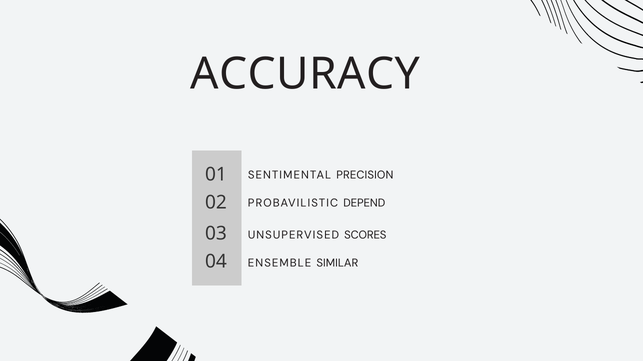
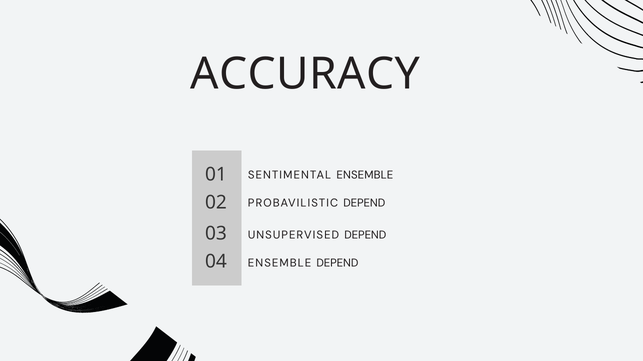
SENTIMENTAL PRECISION: PRECISION -> ENSEMBLE
UNSUPERVISED SCORES: SCORES -> DEPEND
ENSEMBLE SIMILAR: SIMILAR -> DEPEND
